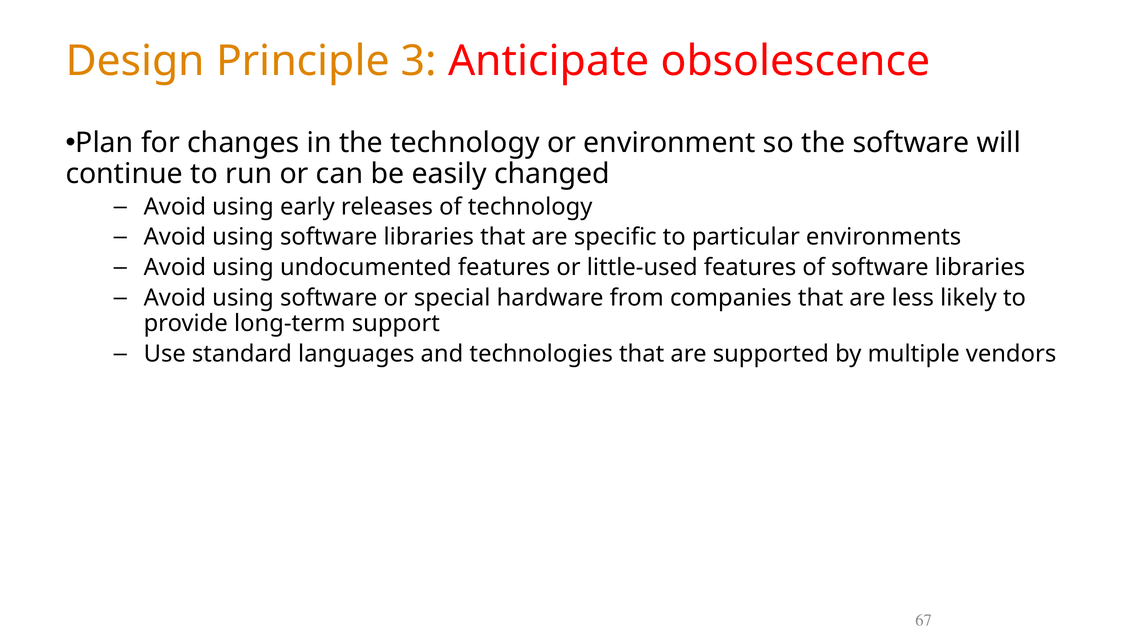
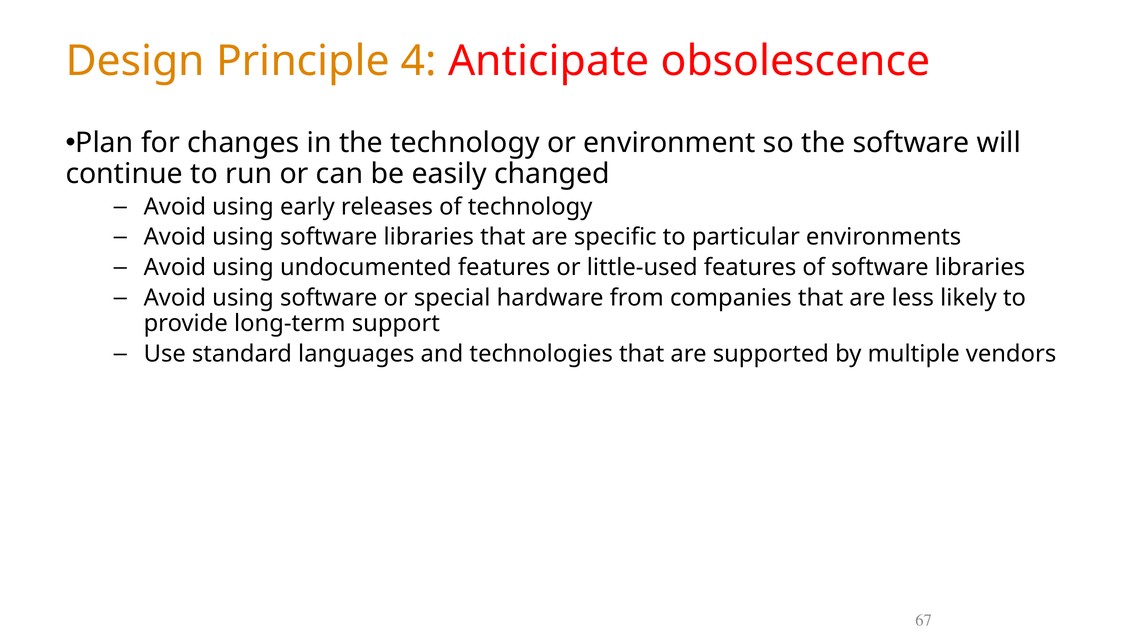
3: 3 -> 4
